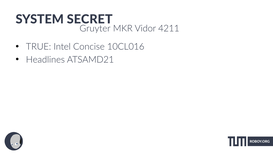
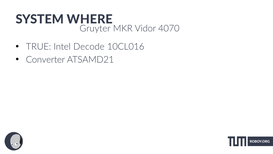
SECRET: SECRET -> WHERE
4211: 4211 -> 4070
Concise: Concise -> Decode
Headlines: Headlines -> Converter
